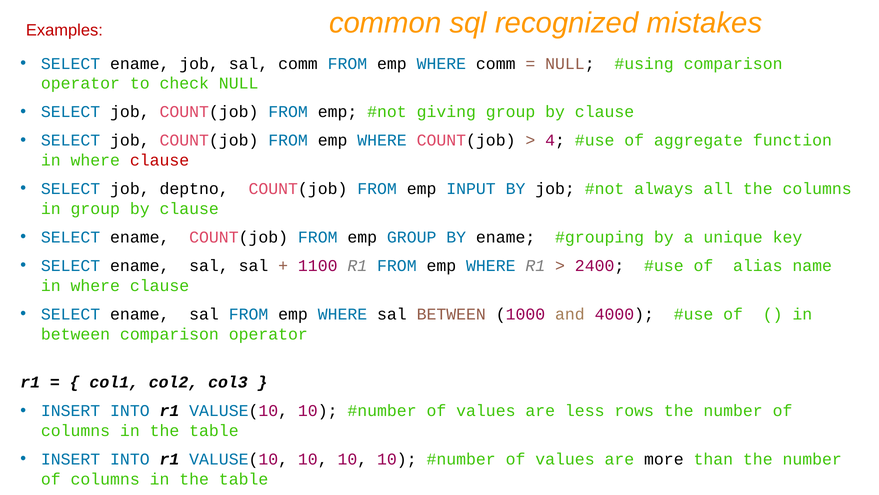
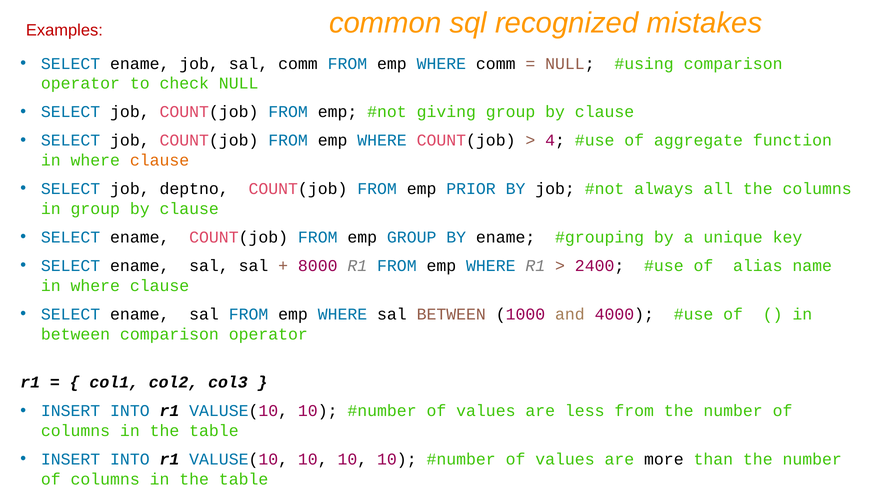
clause at (160, 160) colour: red -> orange
INPUT: INPUT -> PRIOR
1100: 1100 -> 8000
less rows: rows -> from
